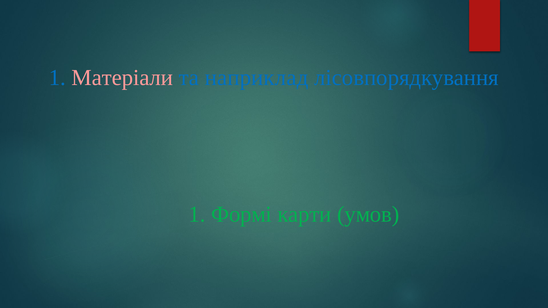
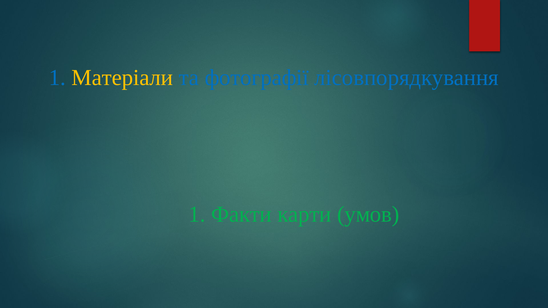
Матеріали colour: pink -> yellow
наприклад: наприклад -> фотографії
Формі: Формі -> Факти
